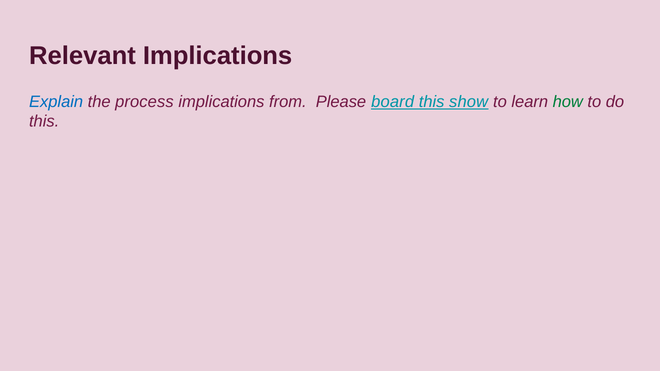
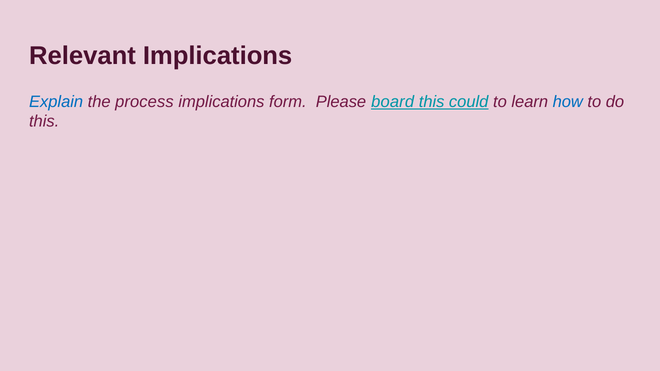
from: from -> form
show: show -> could
how colour: green -> blue
